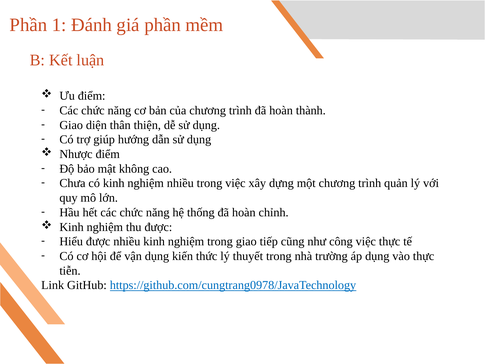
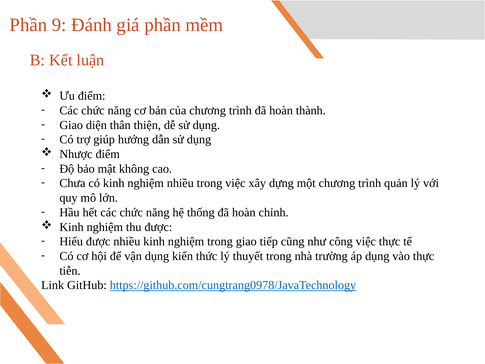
1: 1 -> 9
